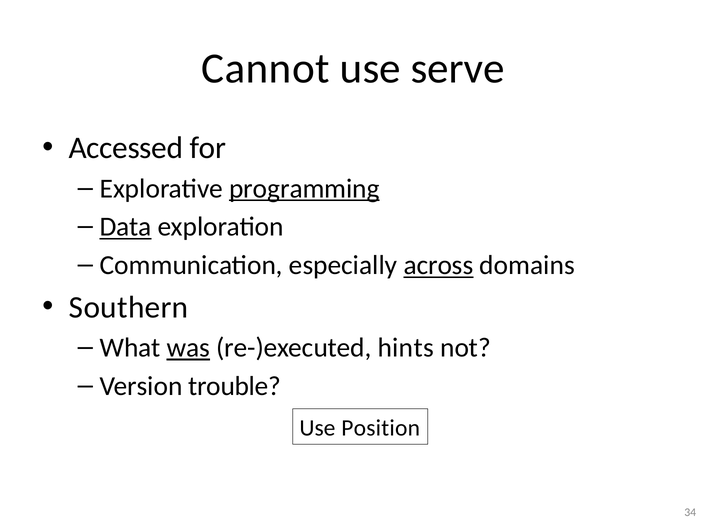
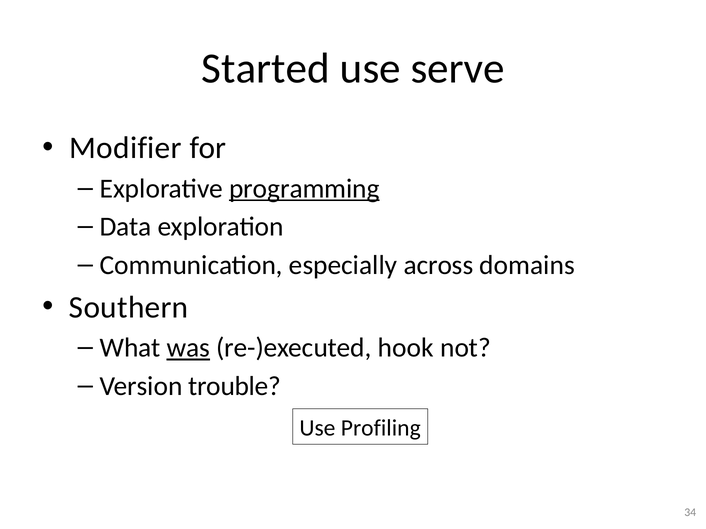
Cannot: Cannot -> Started
Accessed: Accessed -> Modifier
Data underline: present -> none
across underline: present -> none
hints: hints -> hook
Position: Position -> Profiling
